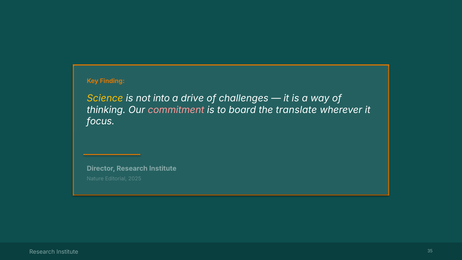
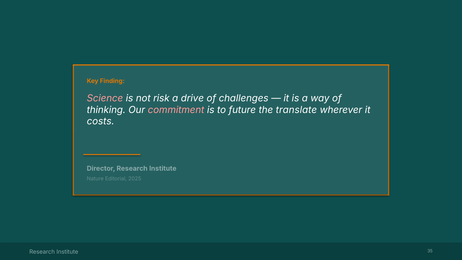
Science colour: yellow -> pink
into: into -> risk
board: board -> future
focus: focus -> costs
